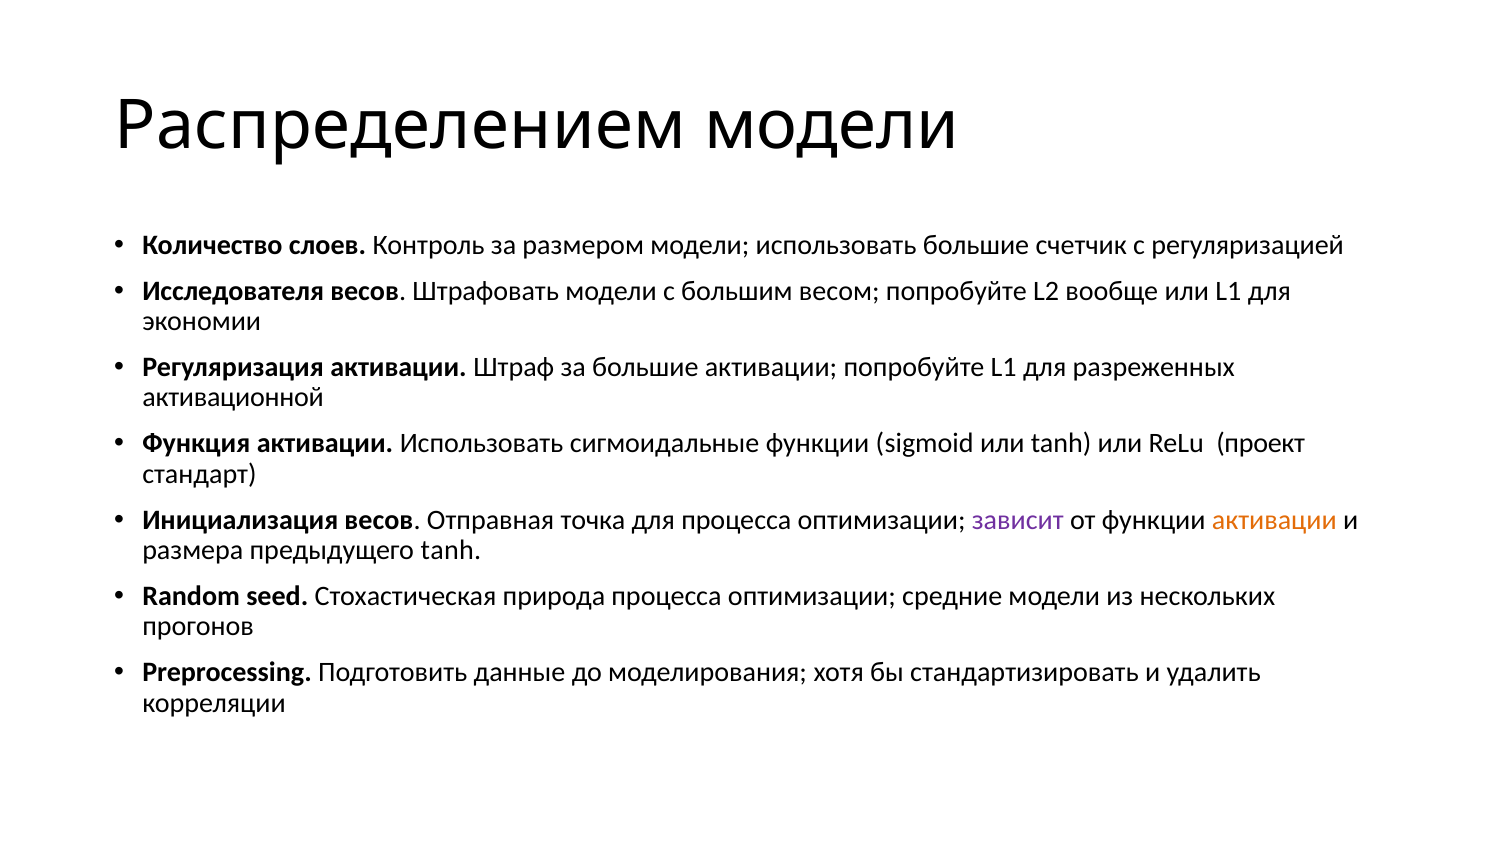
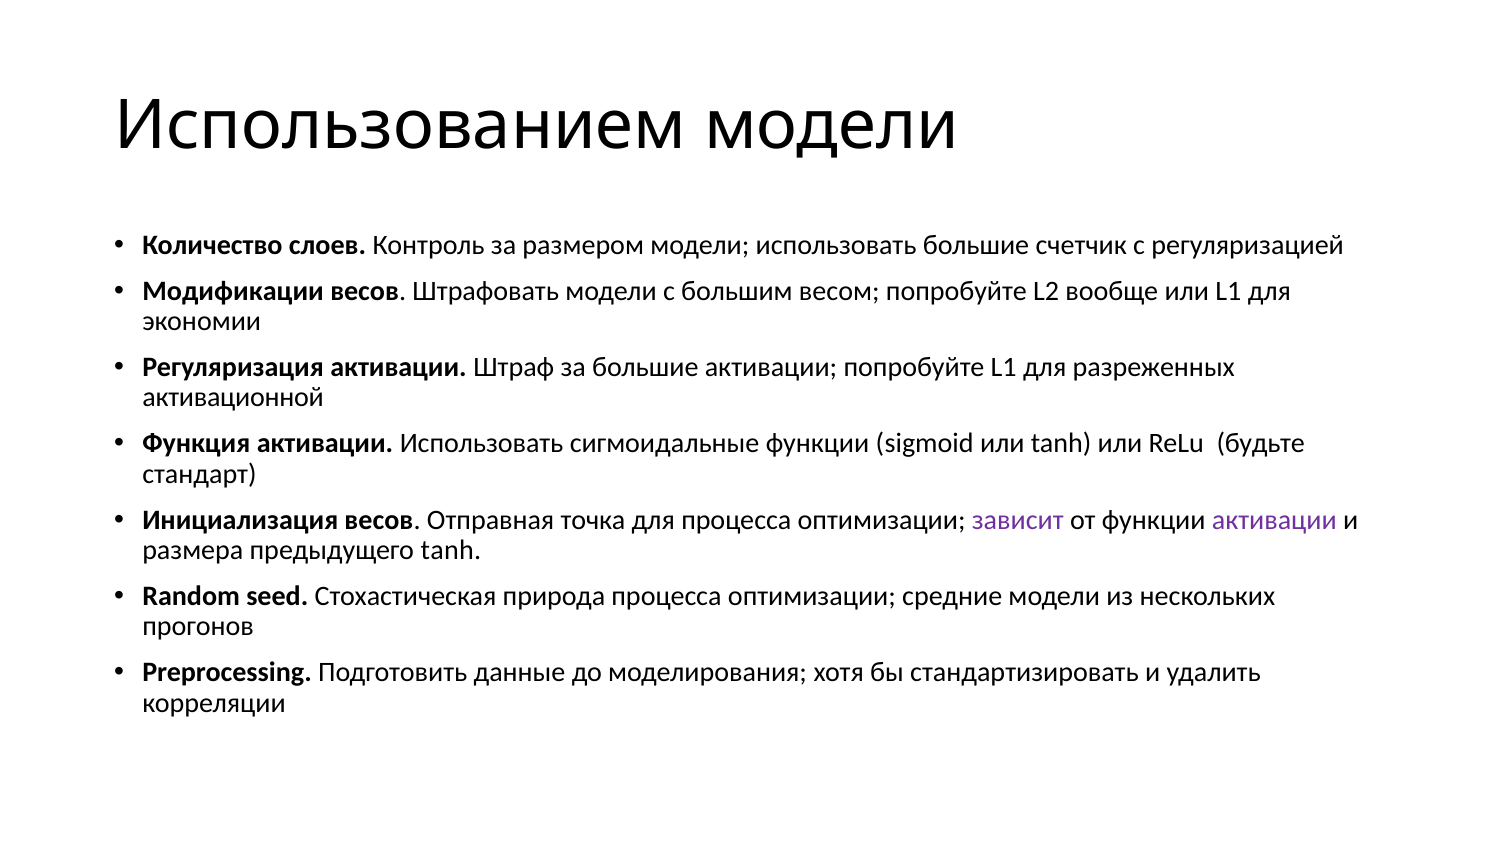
Распределением: Распределением -> Использованием
Исследователя: Исследователя -> Модификации
проект: проект -> будьте
активации at (1274, 520) colour: orange -> purple
